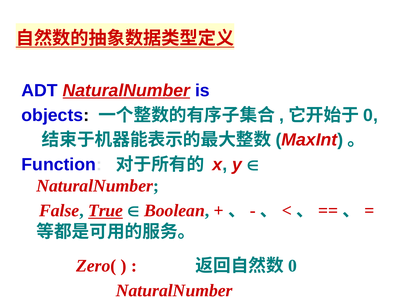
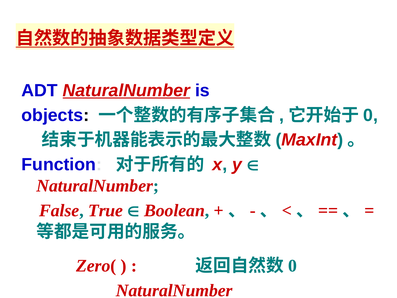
True underline: present -> none
